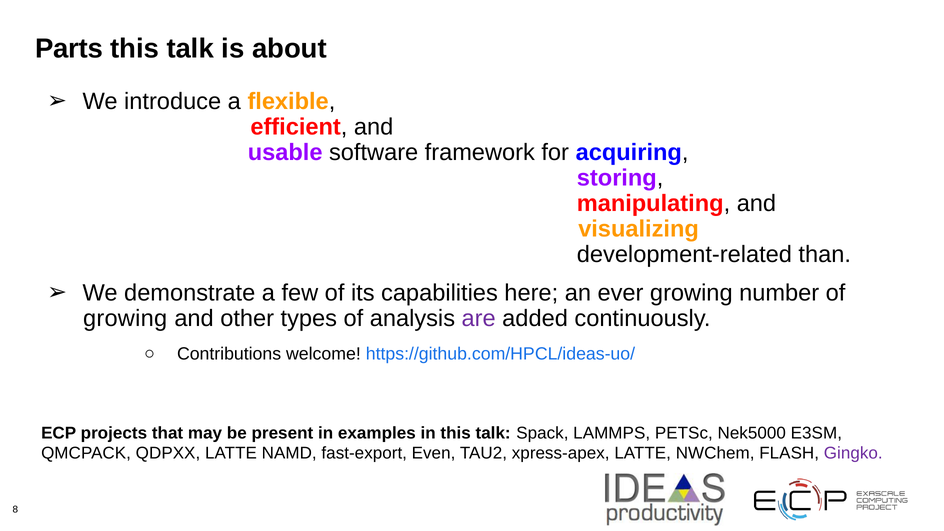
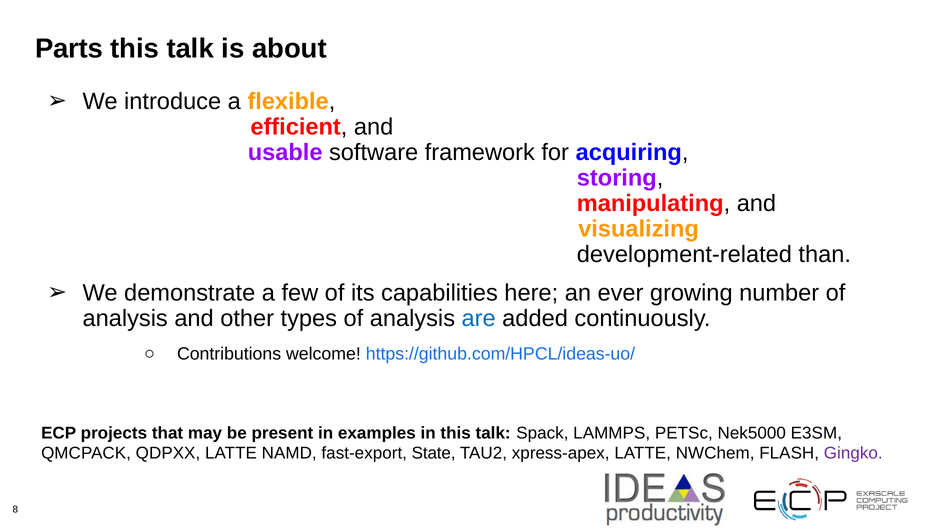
growing at (125, 319): growing -> analysis
are colour: purple -> blue
Even: Even -> State
